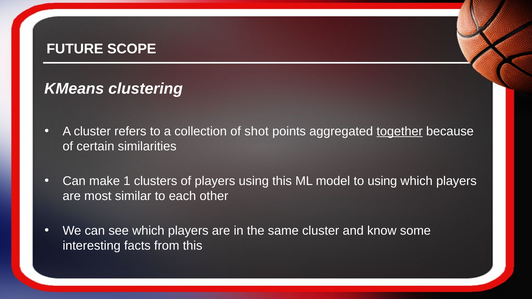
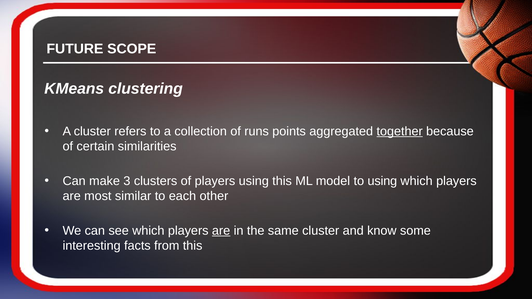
shot: shot -> runs
1: 1 -> 3
are at (221, 231) underline: none -> present
